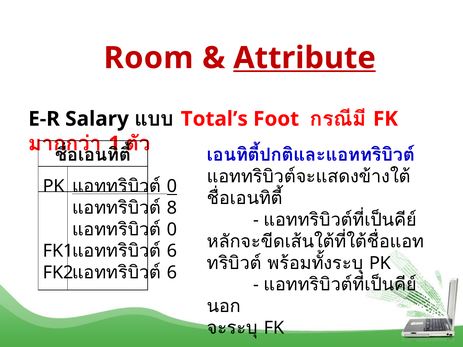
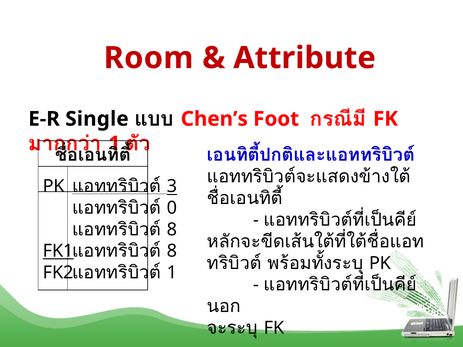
Attribute underline: present -> none
Salary: Salary -> Single
Total’s: Total’s -> Chen’s
0 at (172, 186): 0 -> 3
8: 8 -> 0
0 at (172, 230): 0 -> 8
FK1 underline: none -> present
6 at (172, 251): 6 -> 8
6 at (172, 273): 6 -> 1
